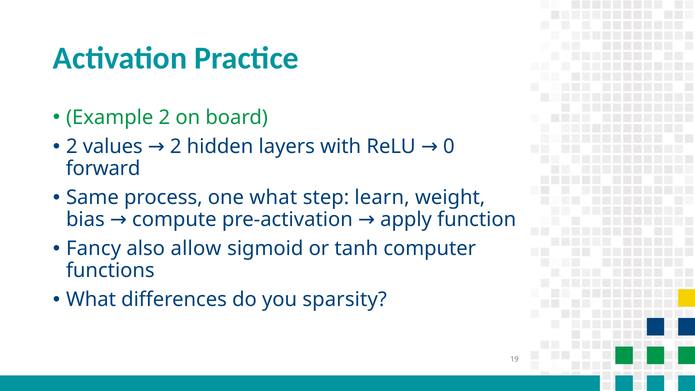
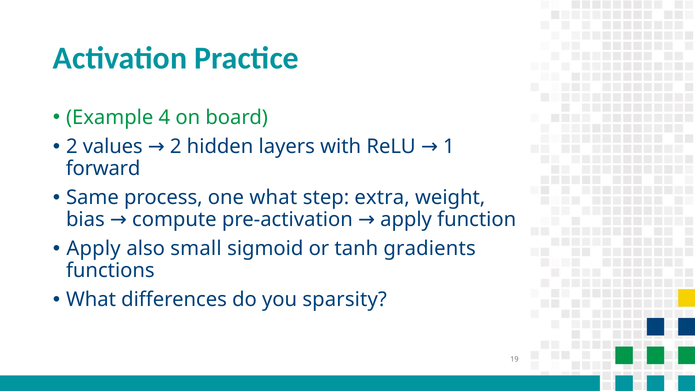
Example 2: 2 -> 4
0: 0 -> 1
learn: learn -> extra
Fancy at (94, 249): Fancy -> Apply
allow: allow -> small
computer: computer -> gradients
